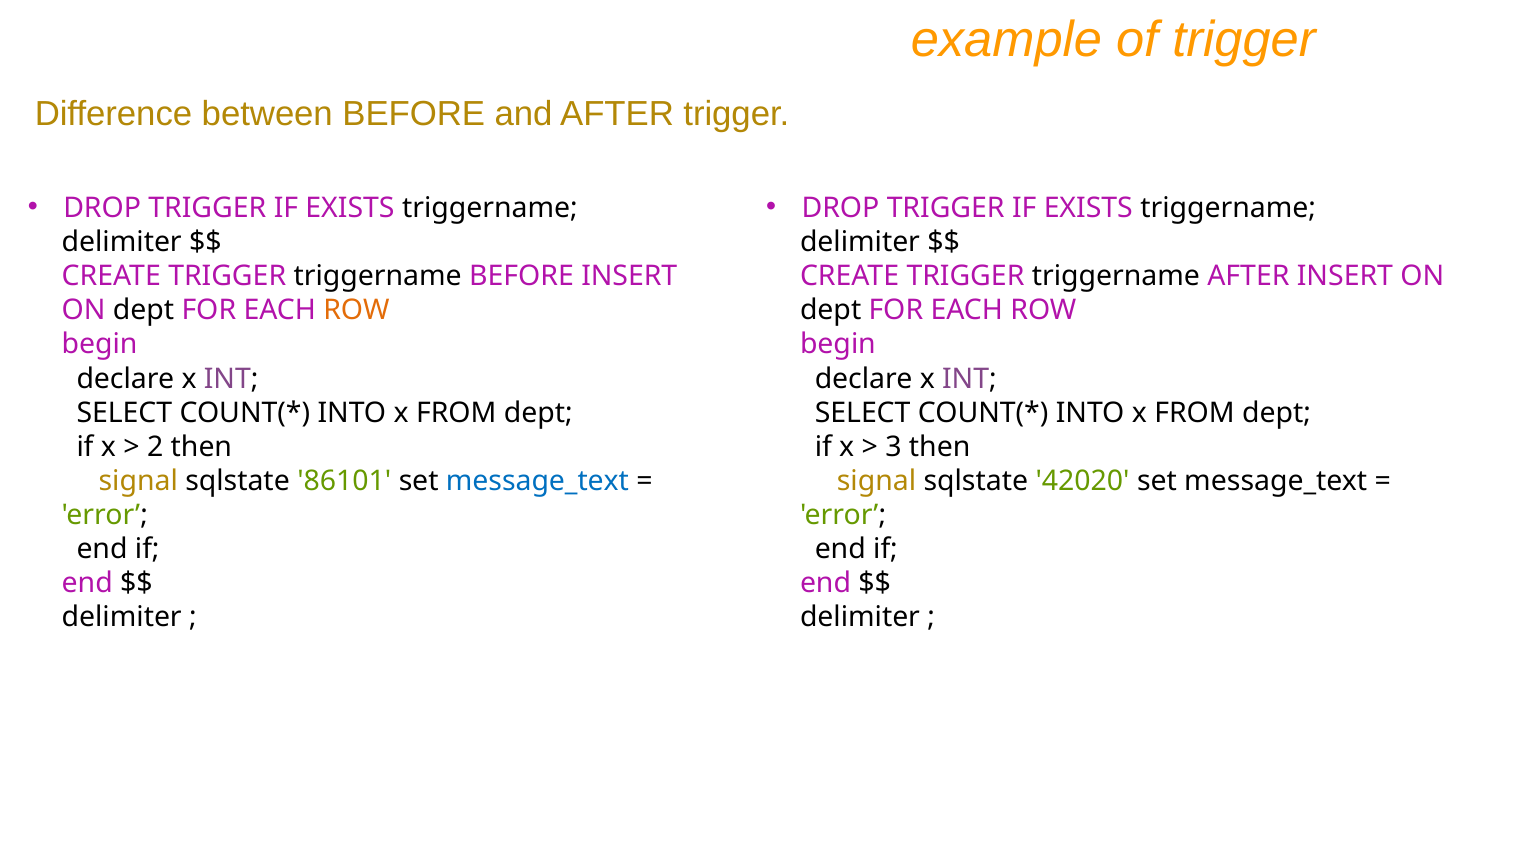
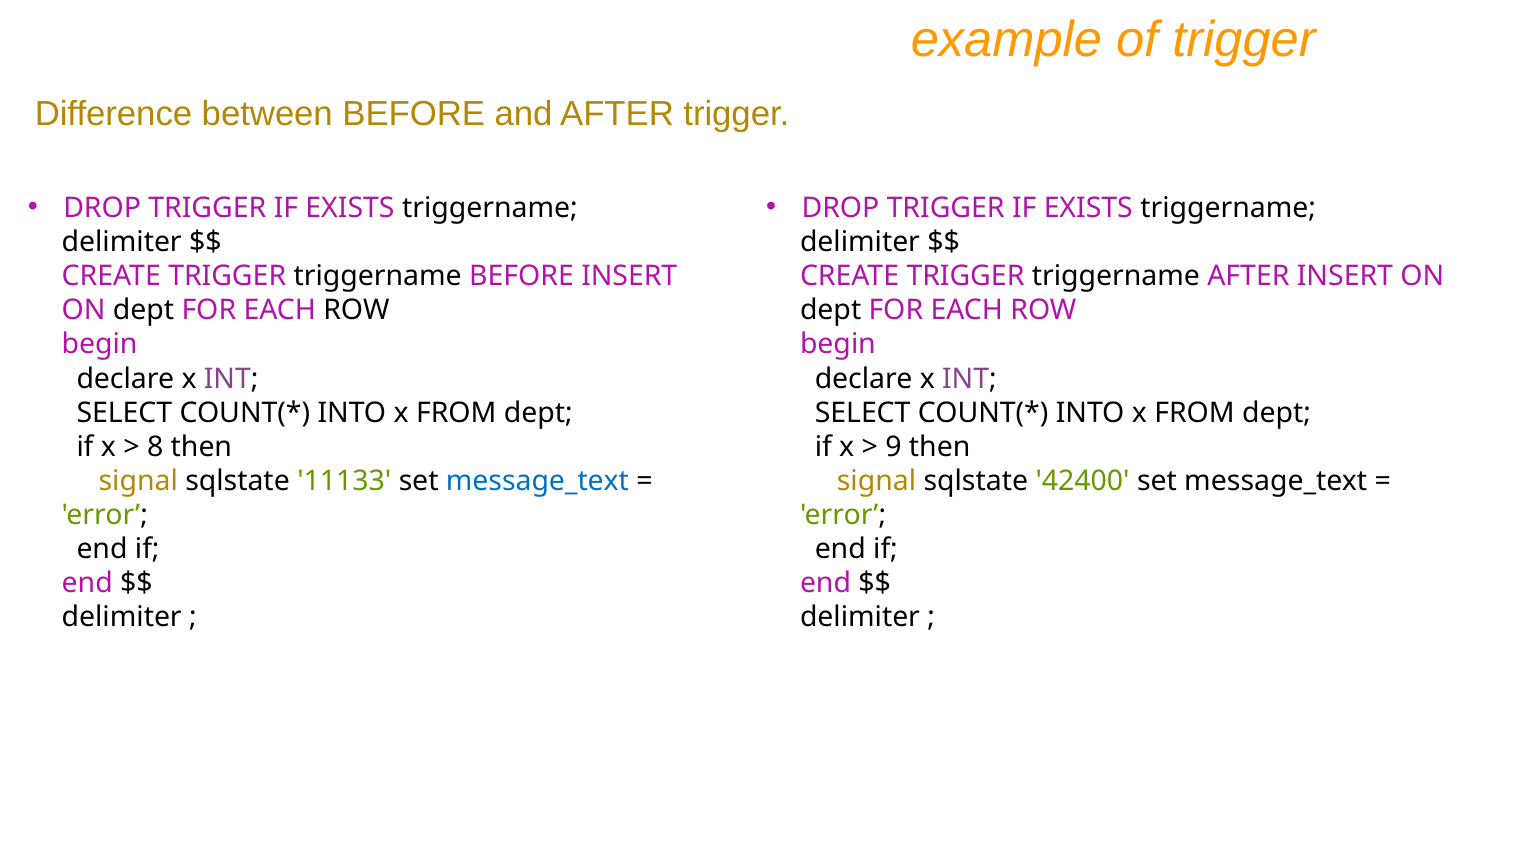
ROW at (356, 311) colour: orange -> black
2: 2 -> 8
3: 3 -> 9
86101: 86101 -> 11133
42020: 42020 -> 42400
